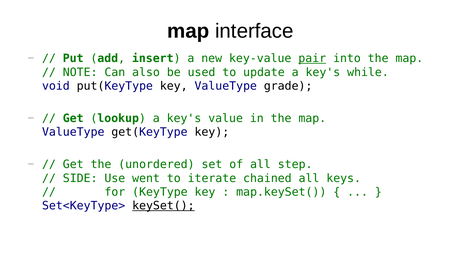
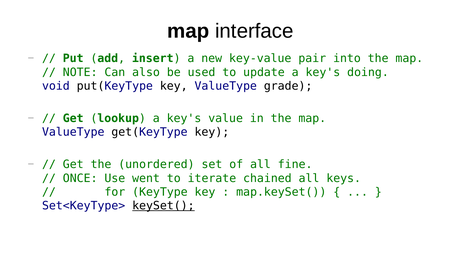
pair underline: present -> none
while: while -> doing
step: step -> fine
SIDE: SIDE -> ONCE
